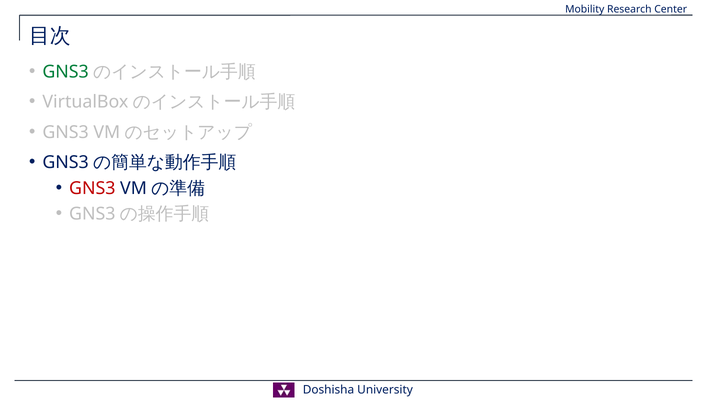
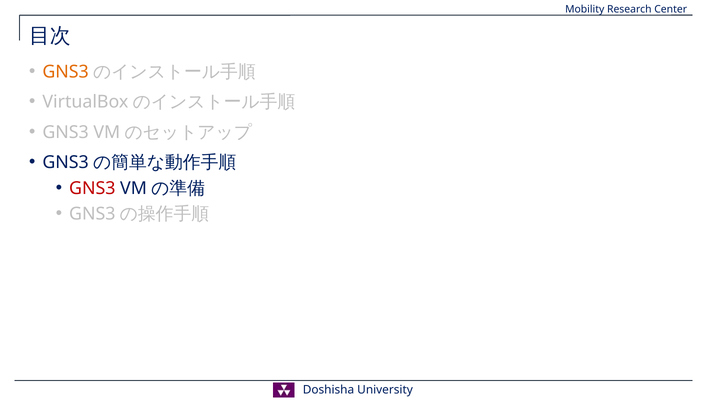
GNS3 at (66, 72) colour: green -> orange
